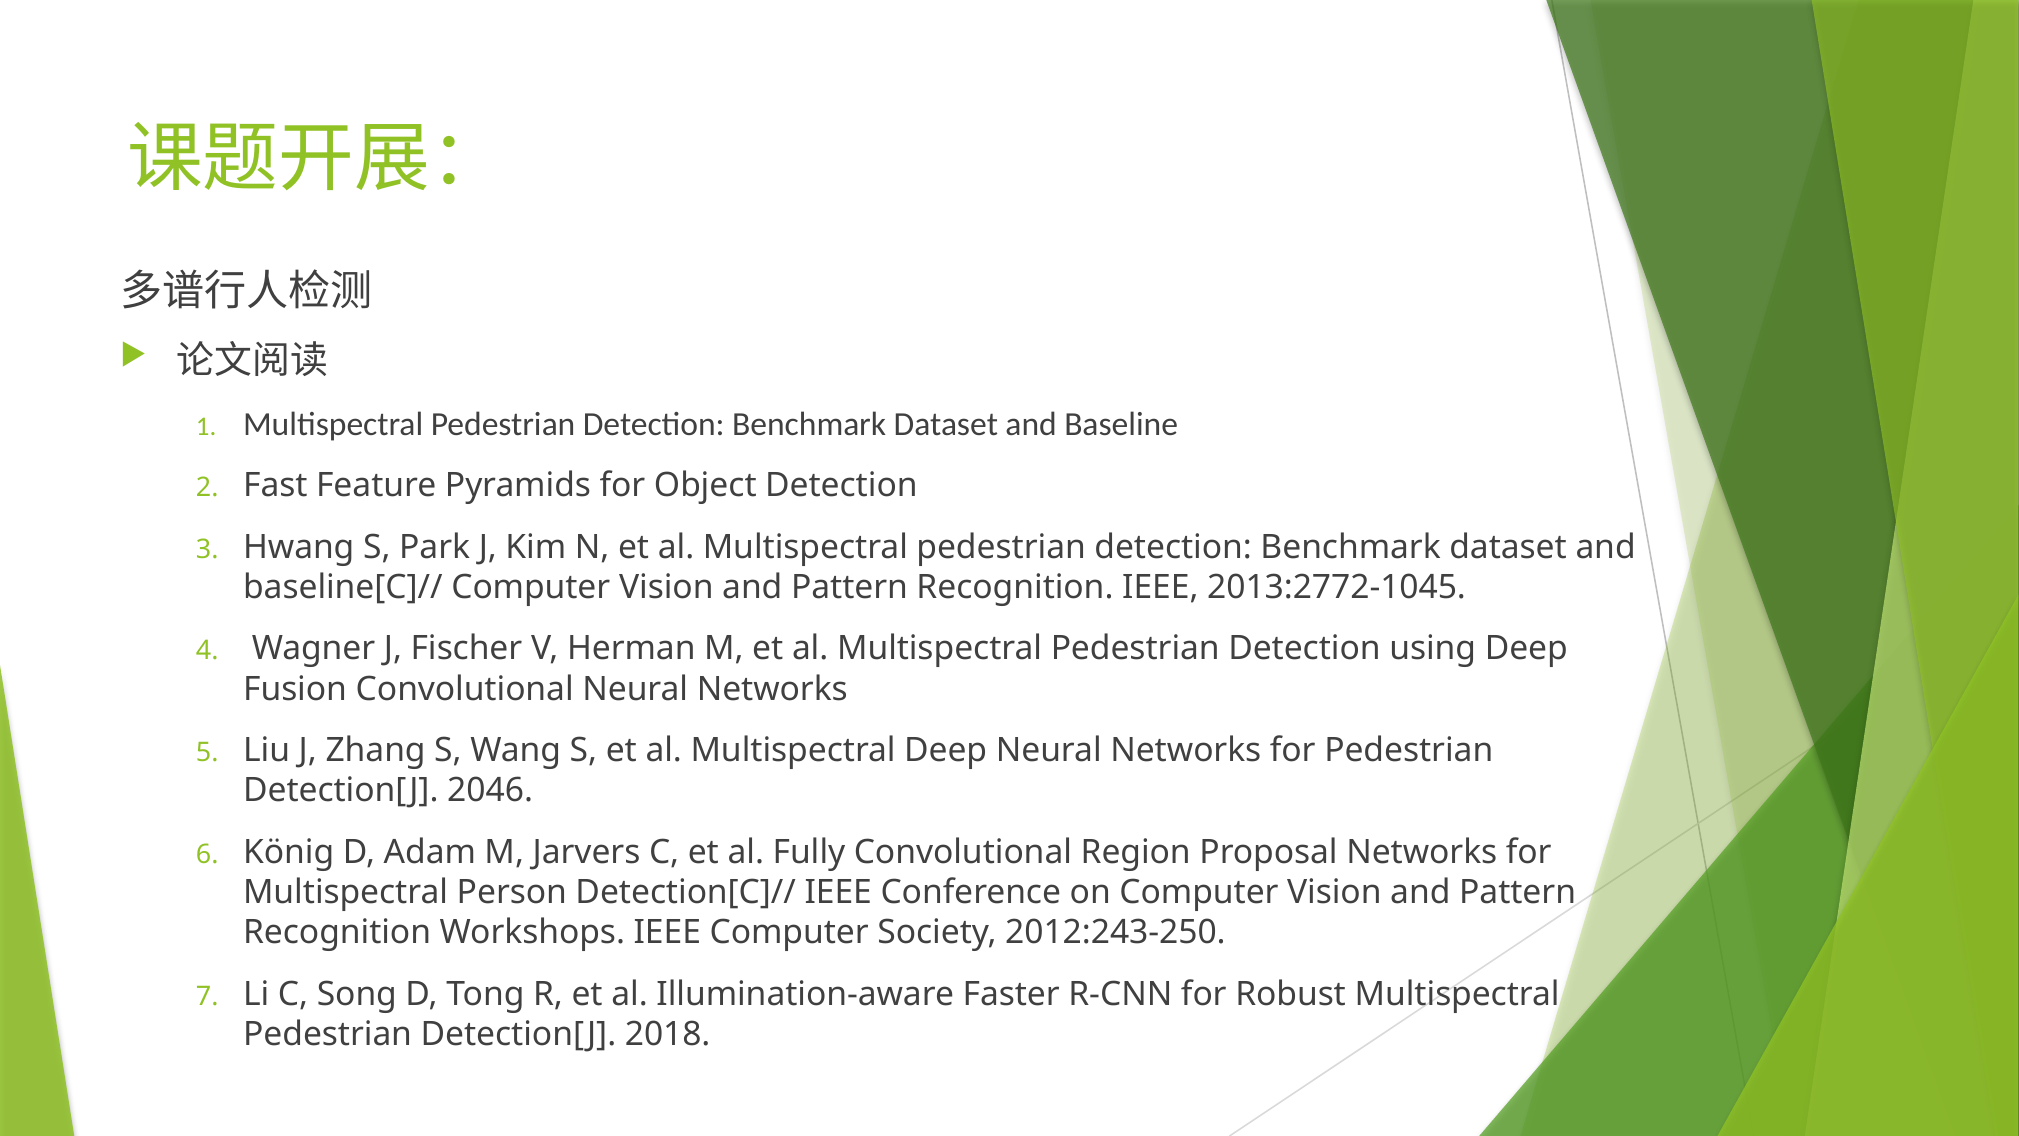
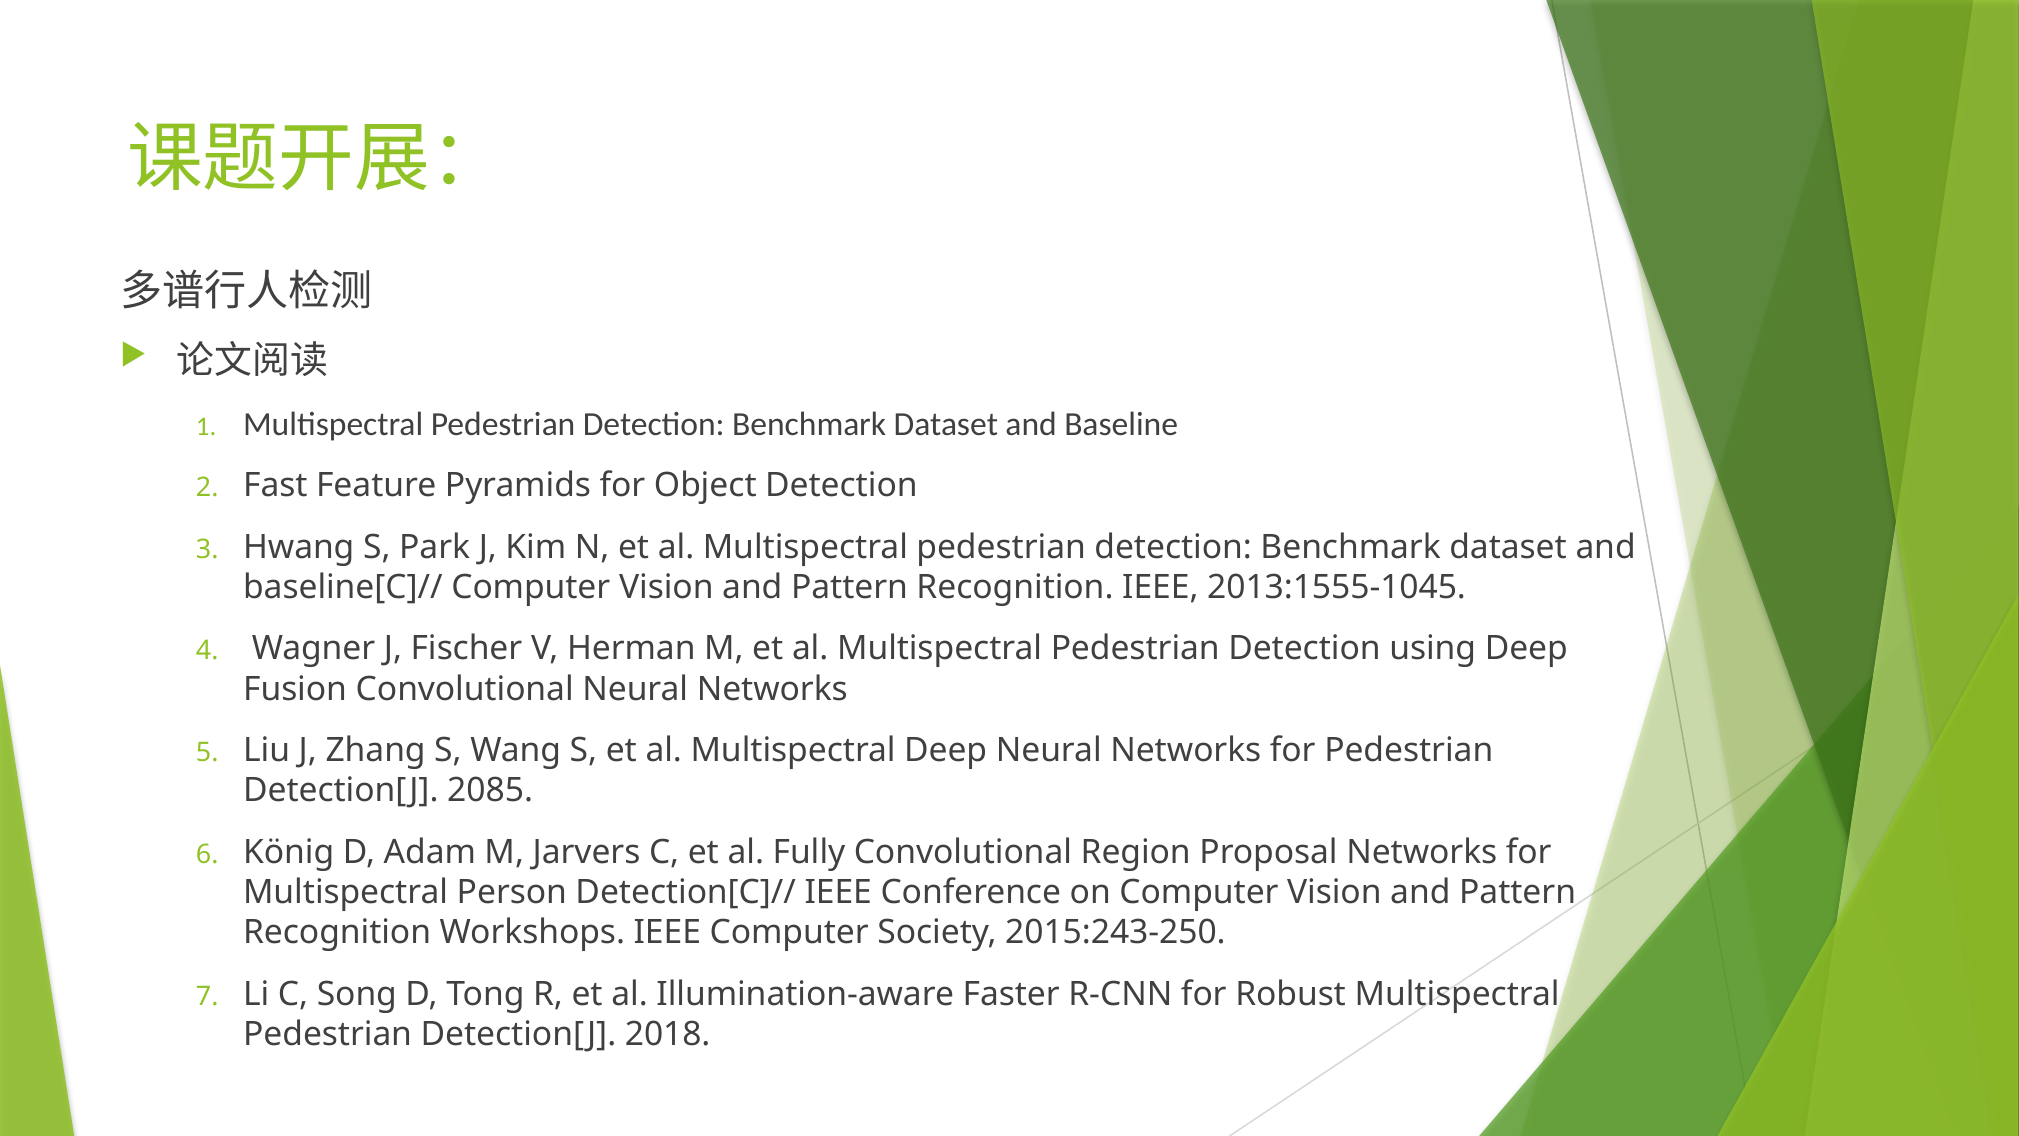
2013:2772-1045: 2013:2772-1045 -> 2013:1555-1045
2046: 2046 -> 2085
2012:243-250: 2012:243-250 -> 2015:243-250
